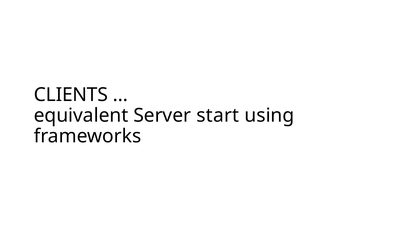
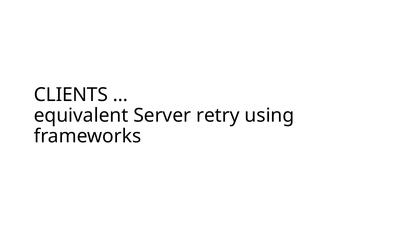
start: start -> retry
